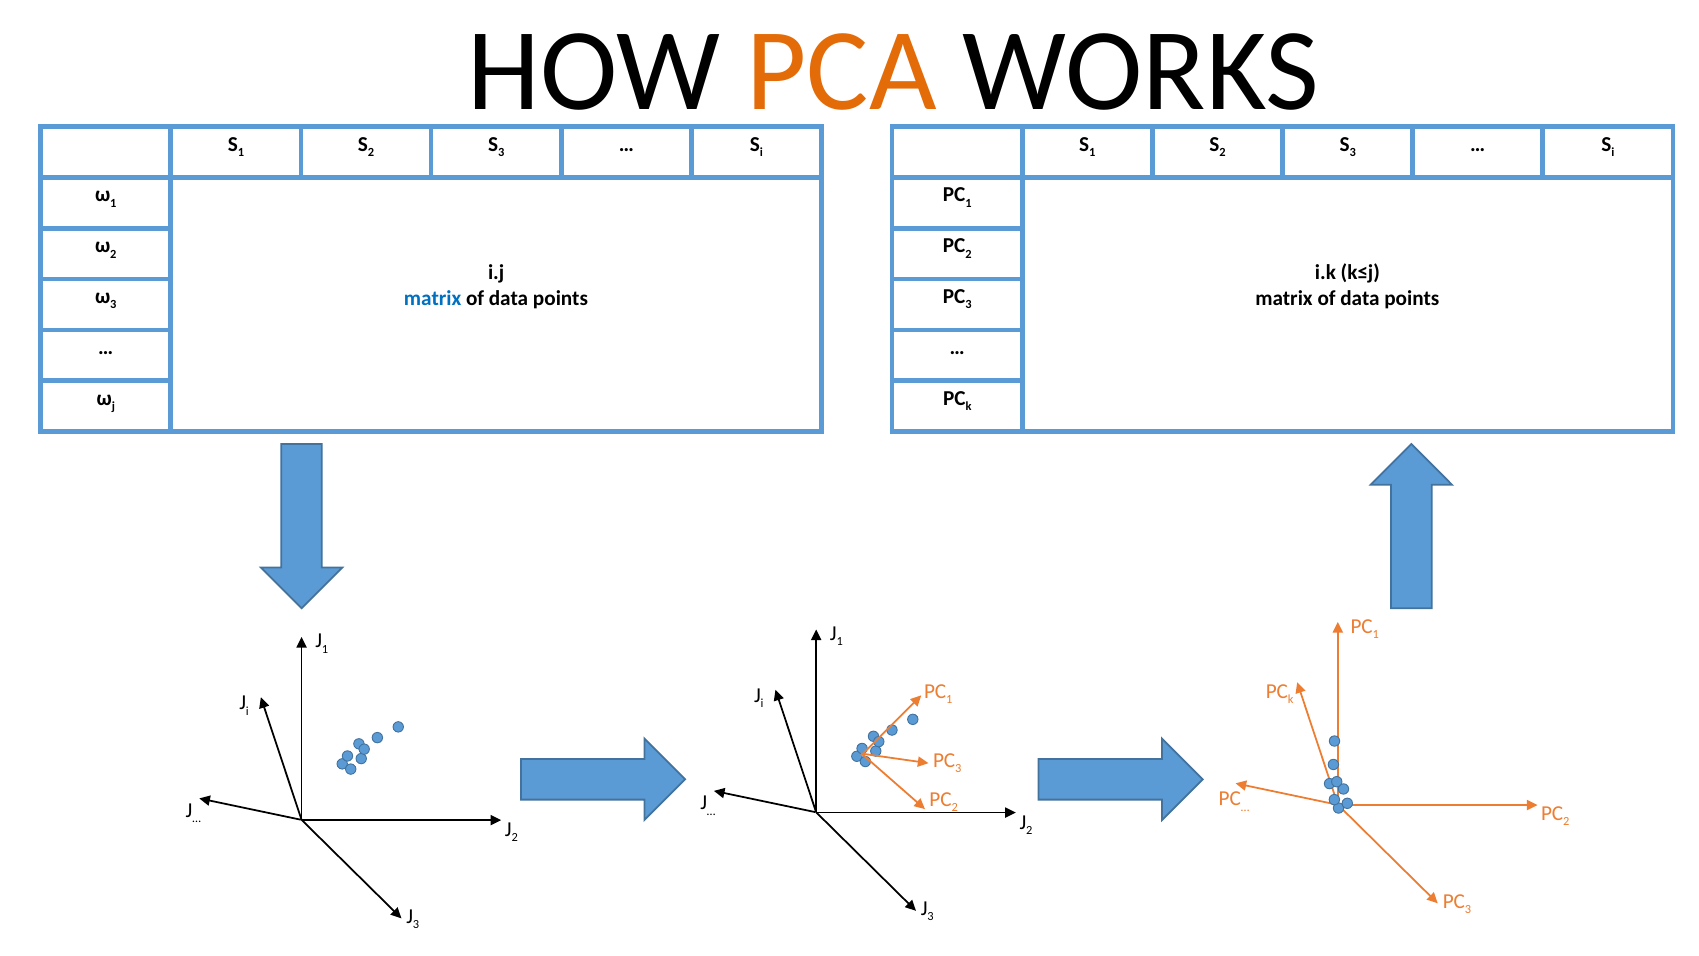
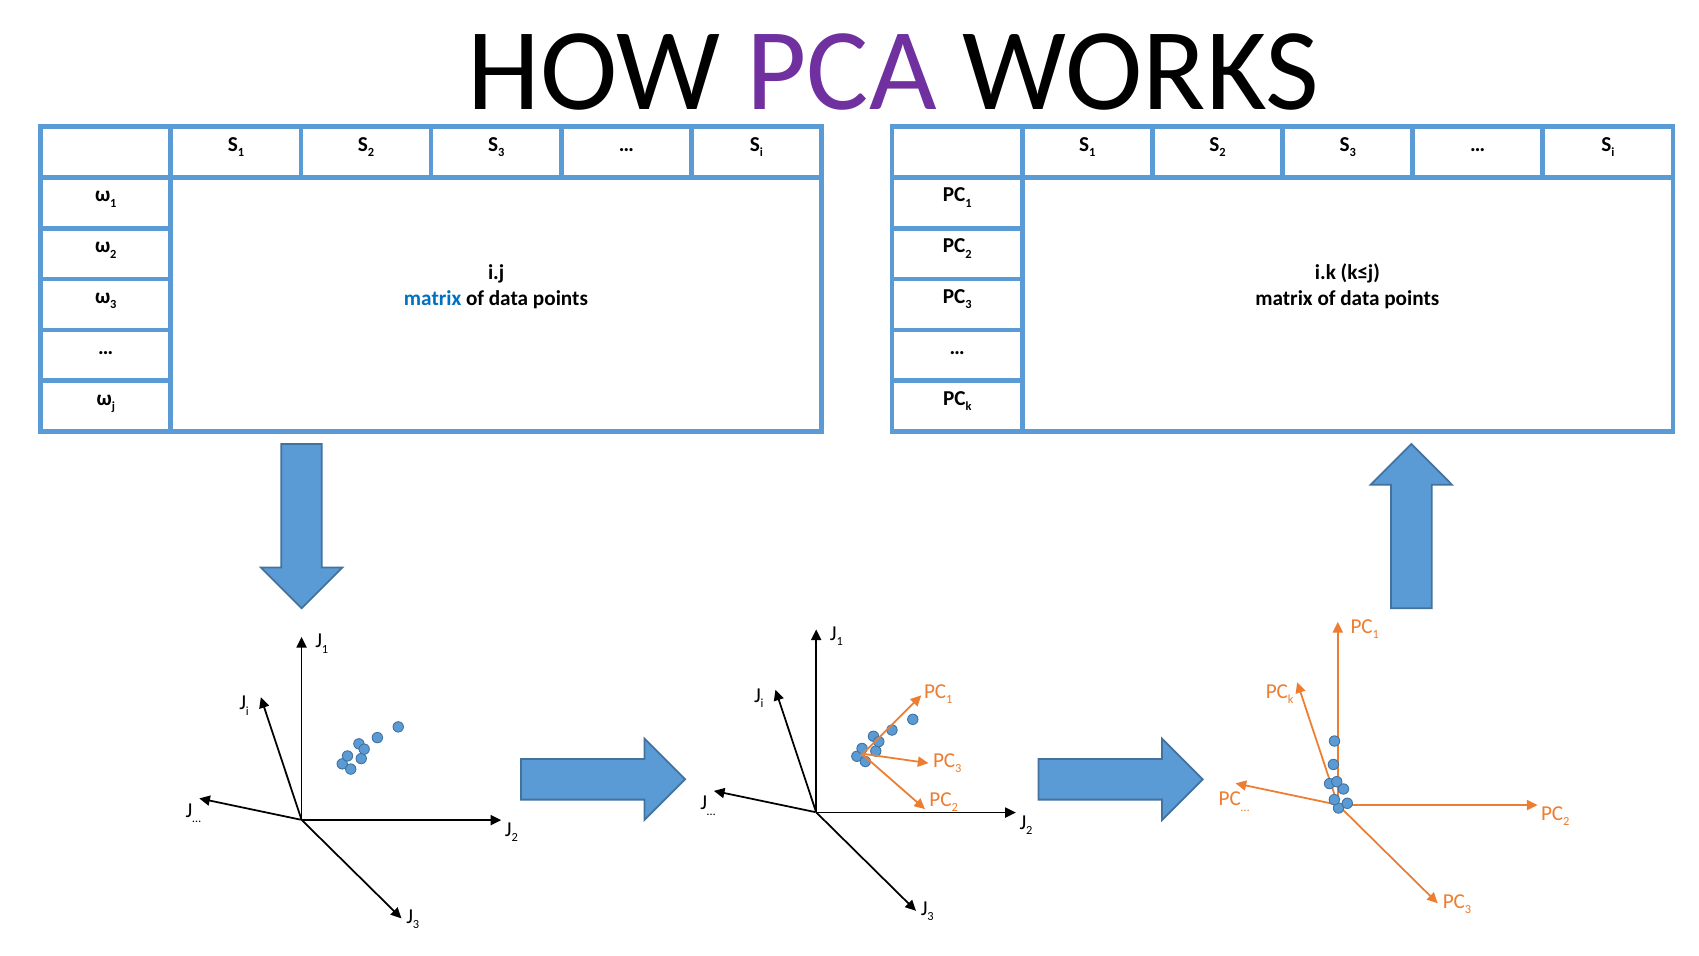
PCA colour: orange -> purple
